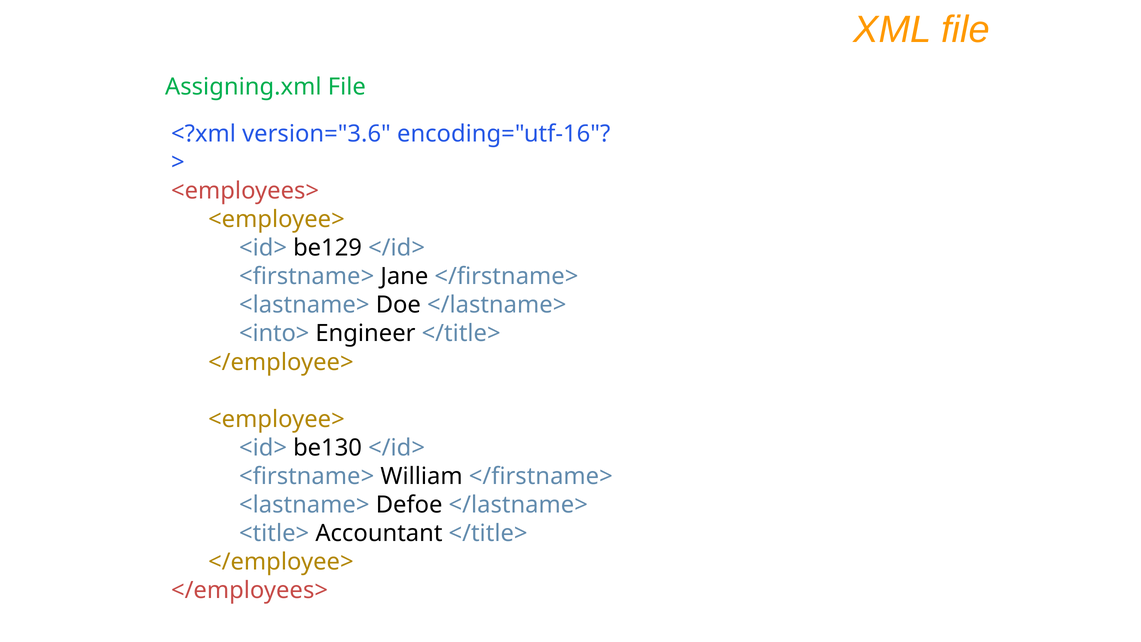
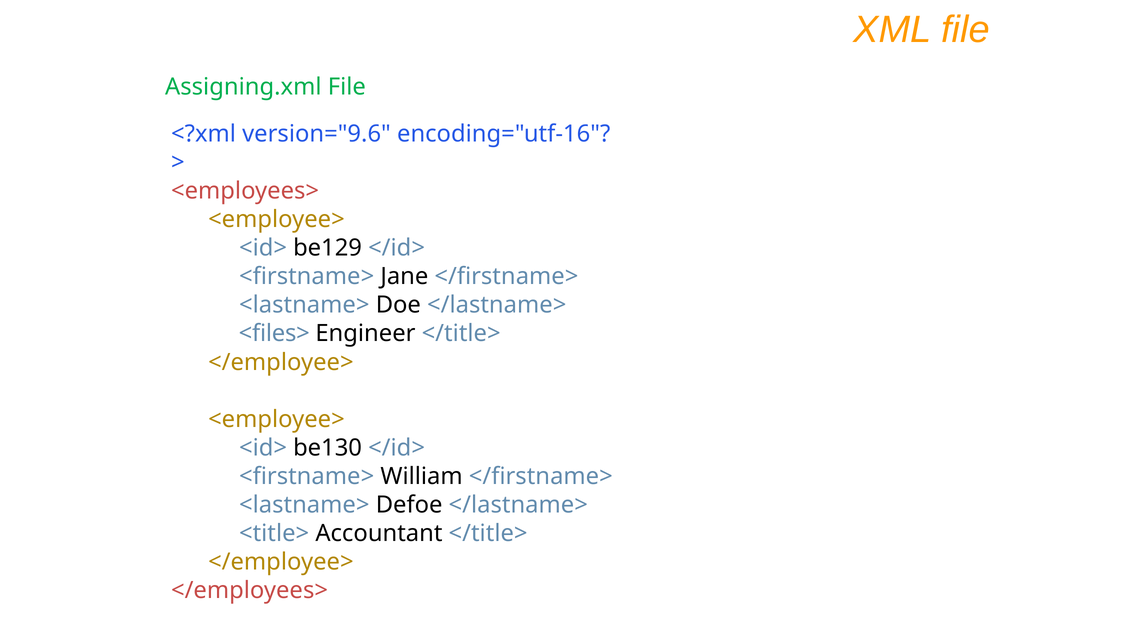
version="3.6: version="3.6 -> version="9.6
<into>: <into> -> <files>
